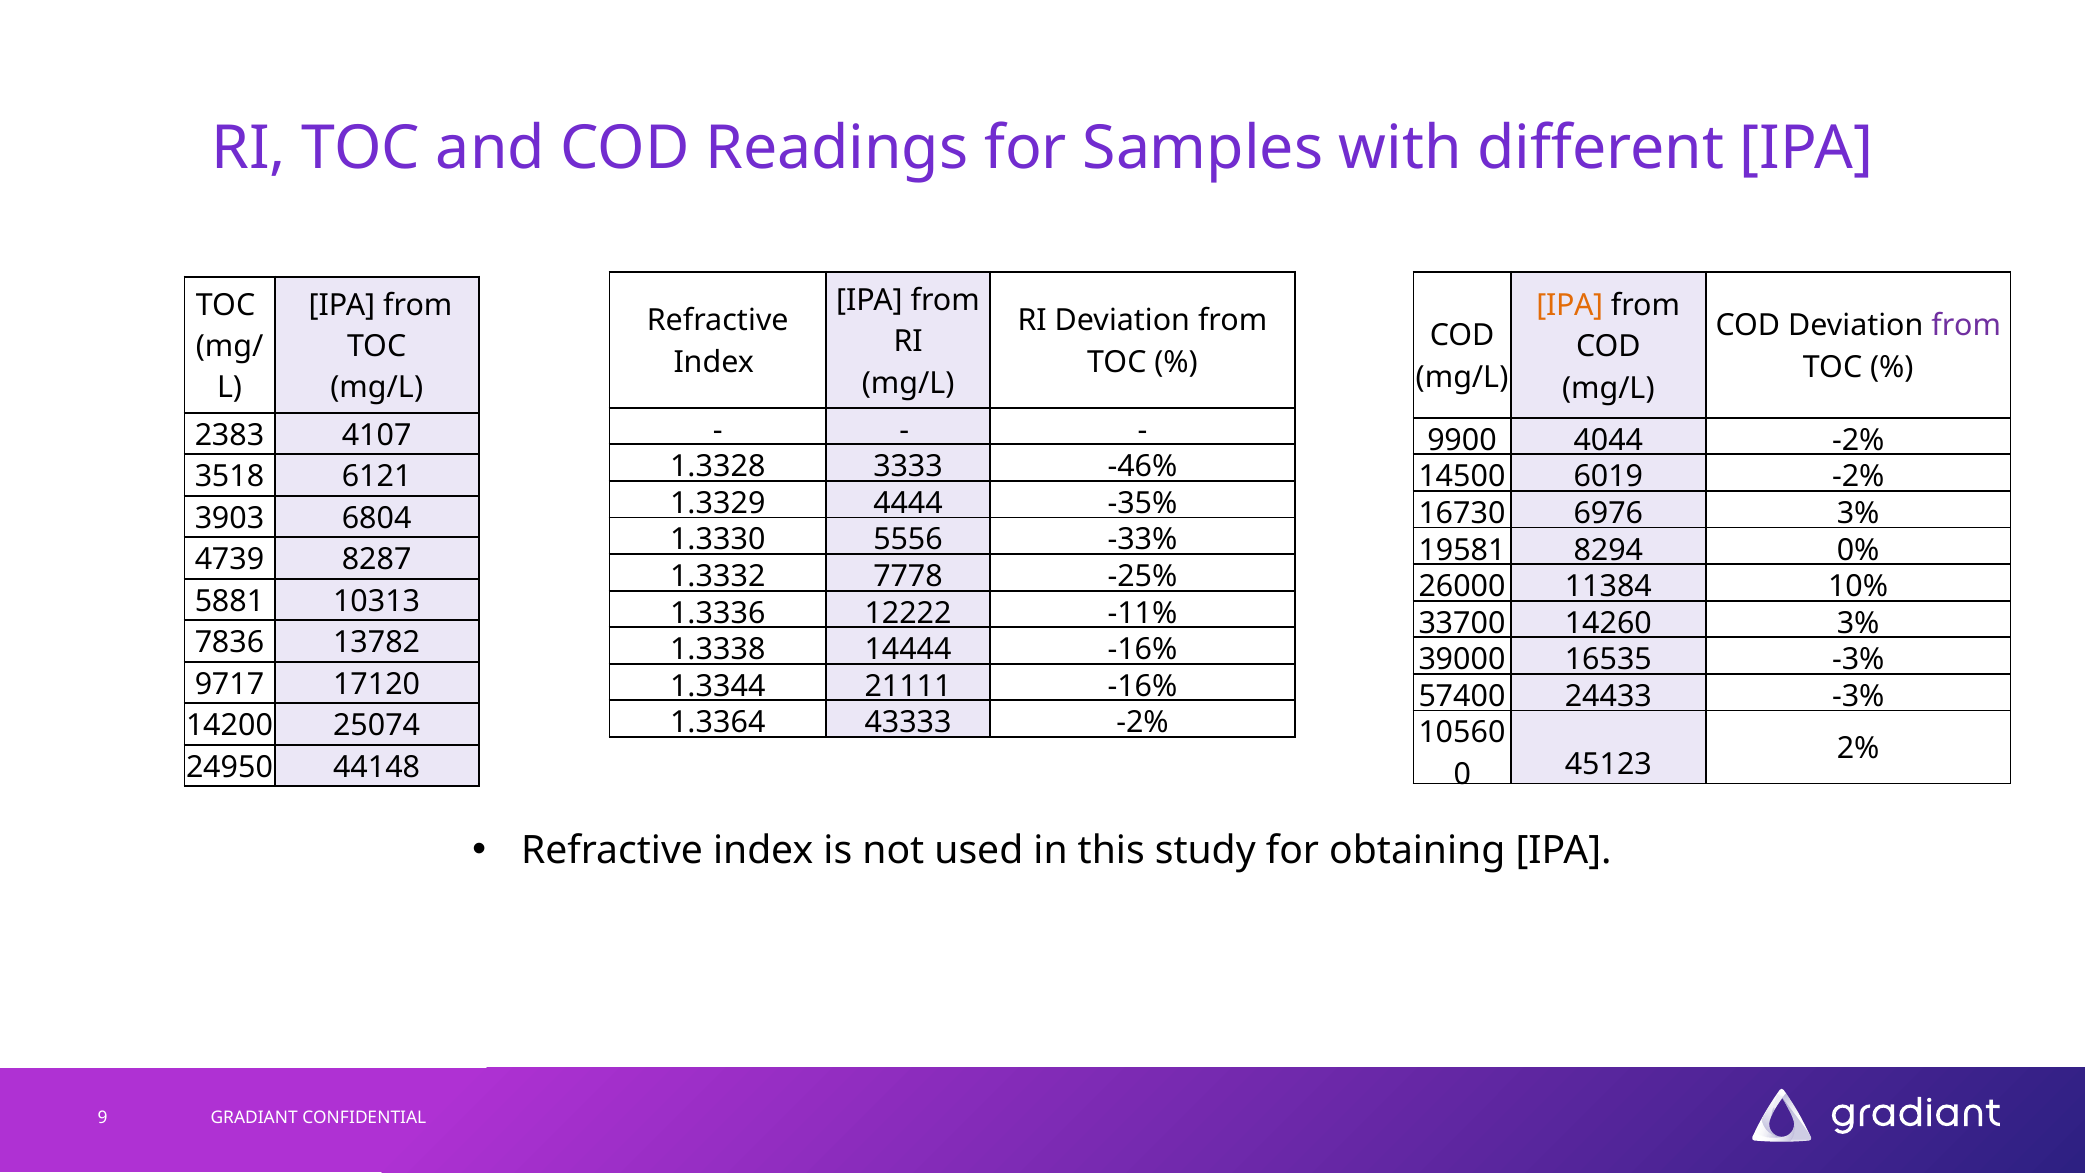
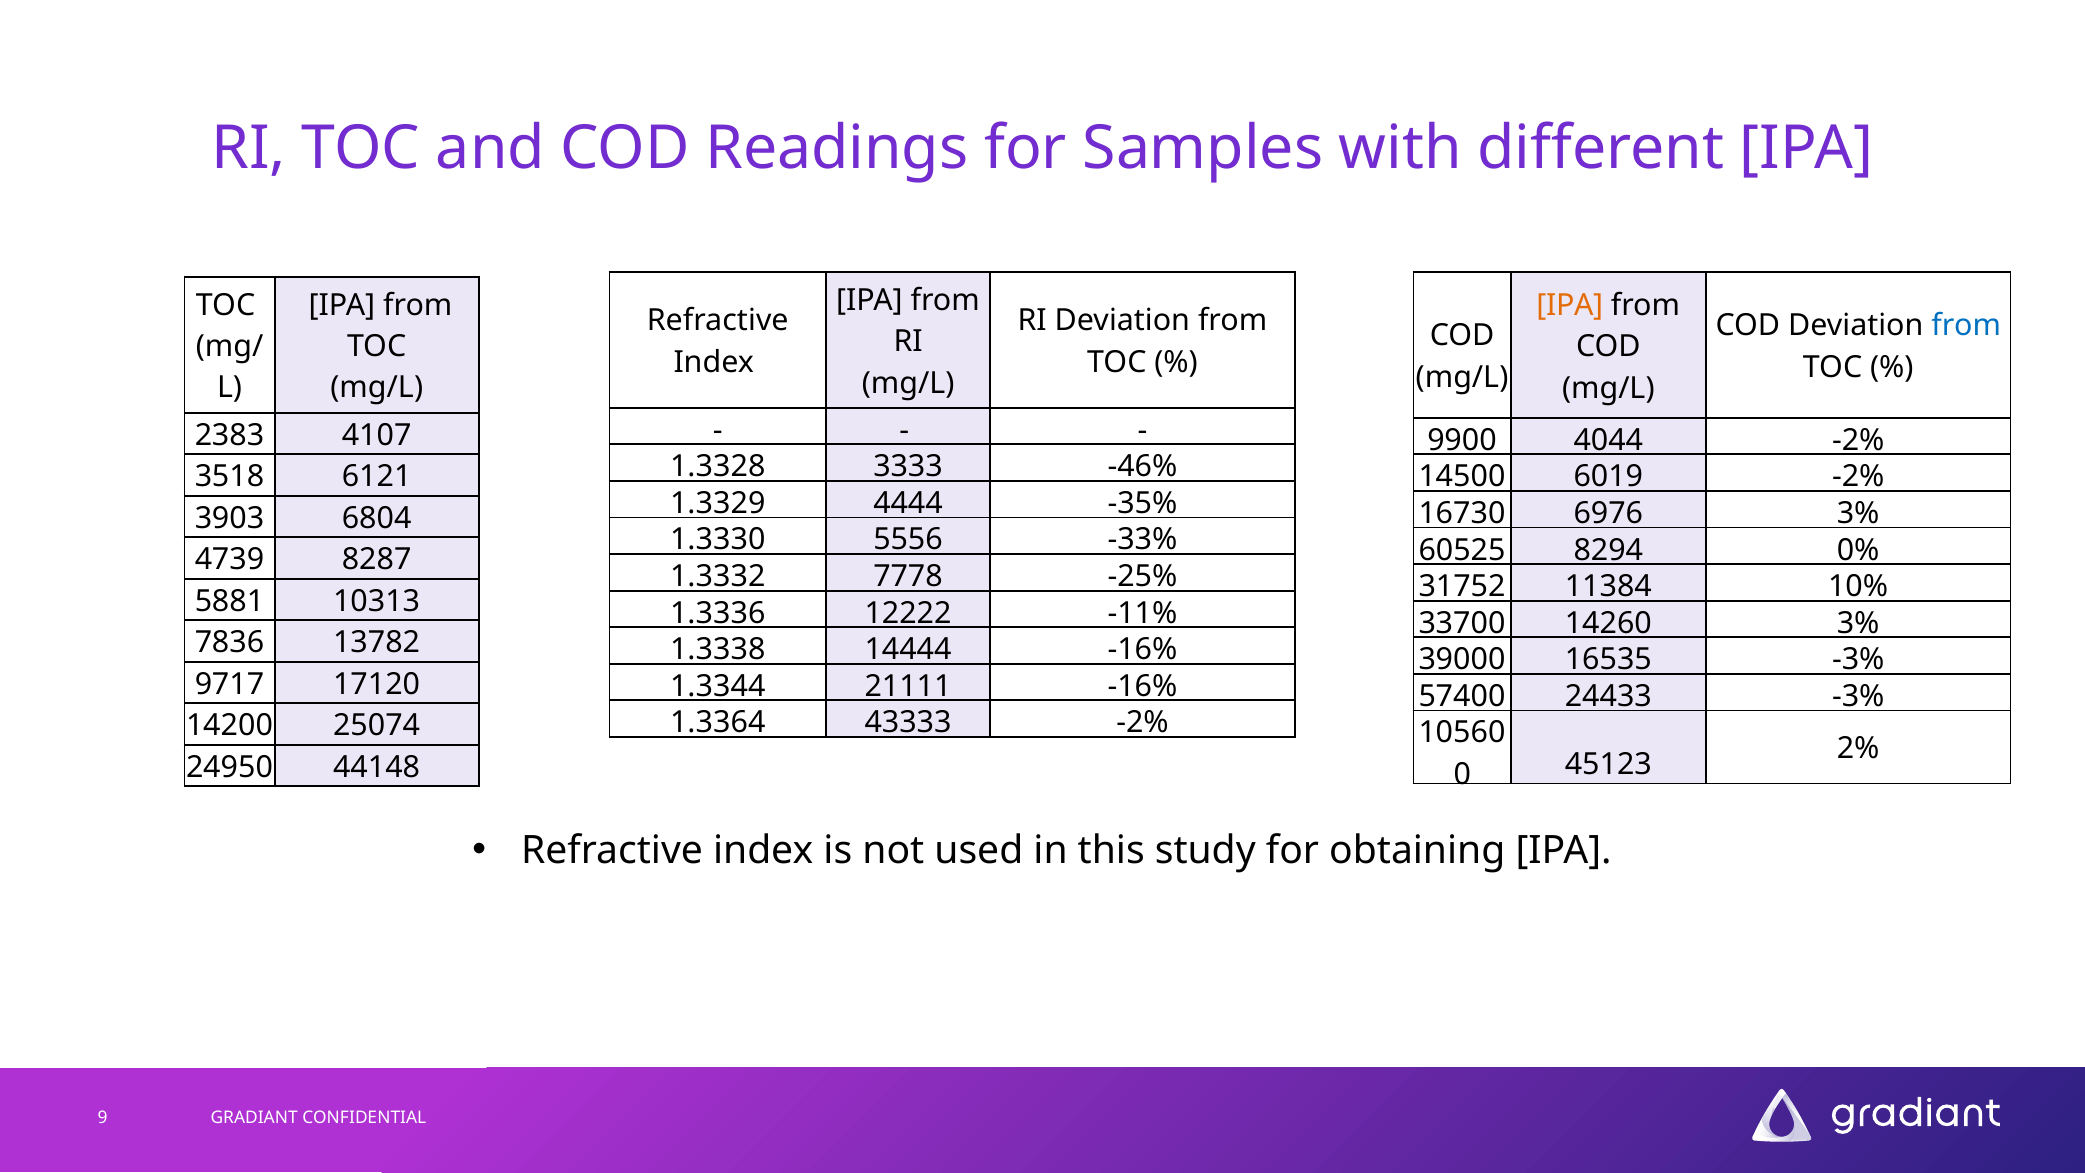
from at (1966, 326) colour: purple -> blue
19581: 19581 -> 60525
26000: 26000 -> 31752
